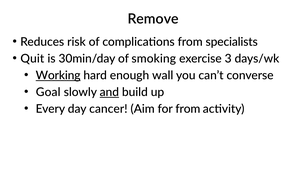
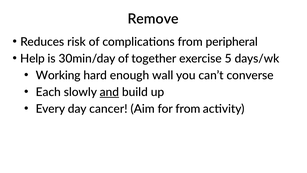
specialists: specialists -> peripheral
Quit: Quit -> Help
smoking: smoking -> together
3: 3 -> 5
Working underline: present -> none
Goal: Goal -> Each
